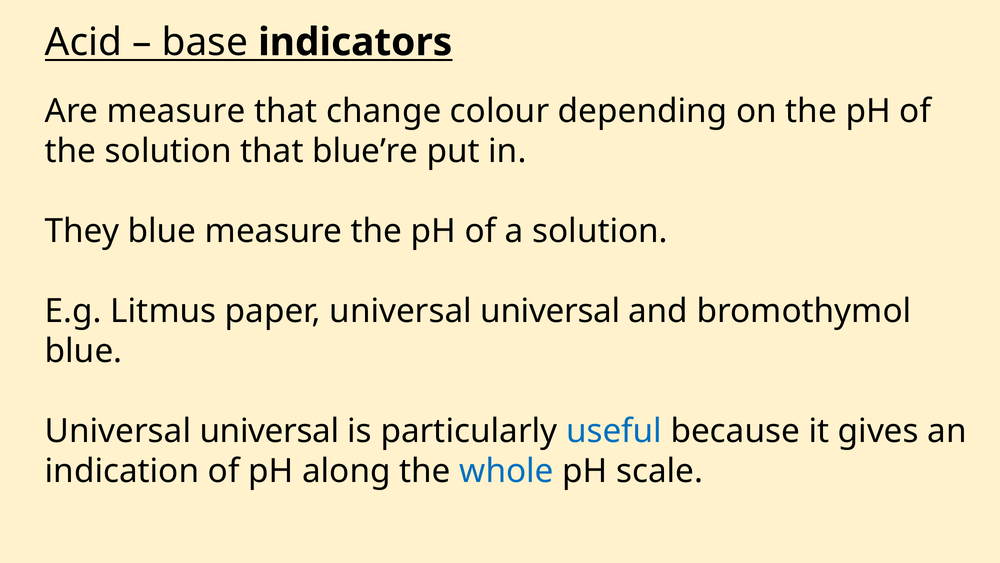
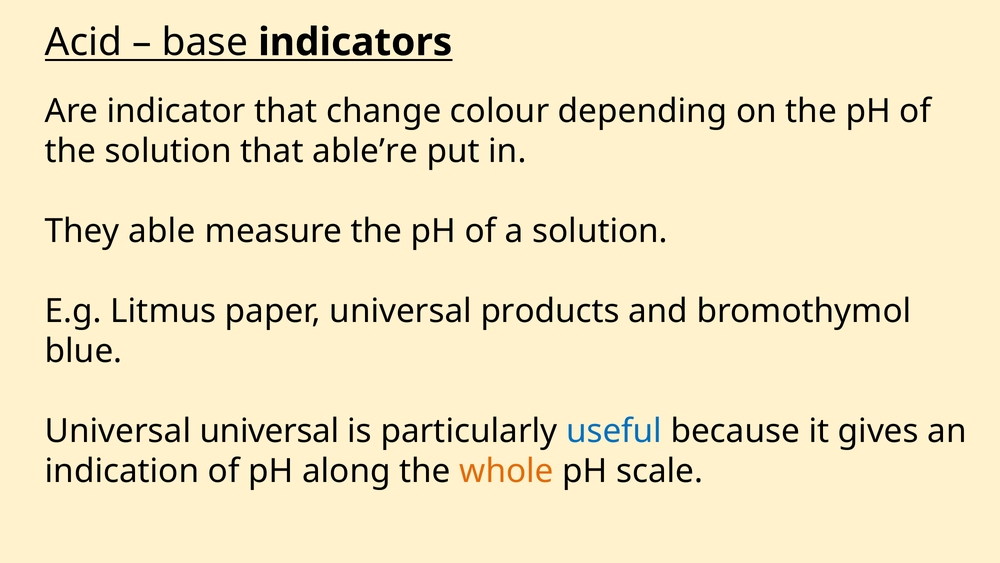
Are measure: measure -> indicator
blue’re: blue’re -> able’re
They blue: blue -> able
paper universal universal: universal -> products
whole colour: blue -> orange
